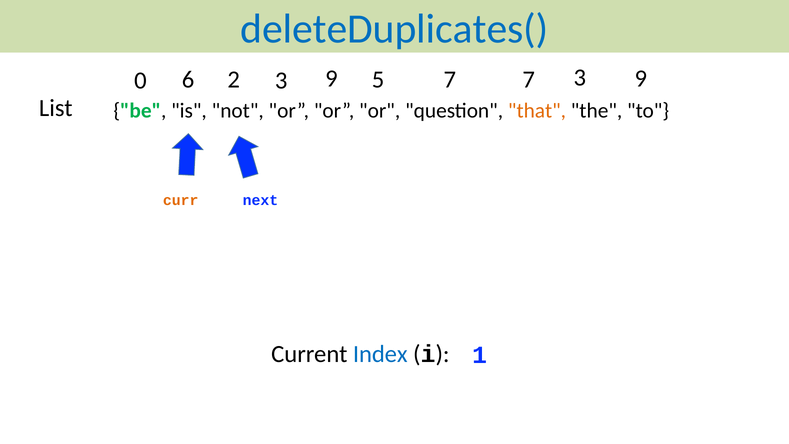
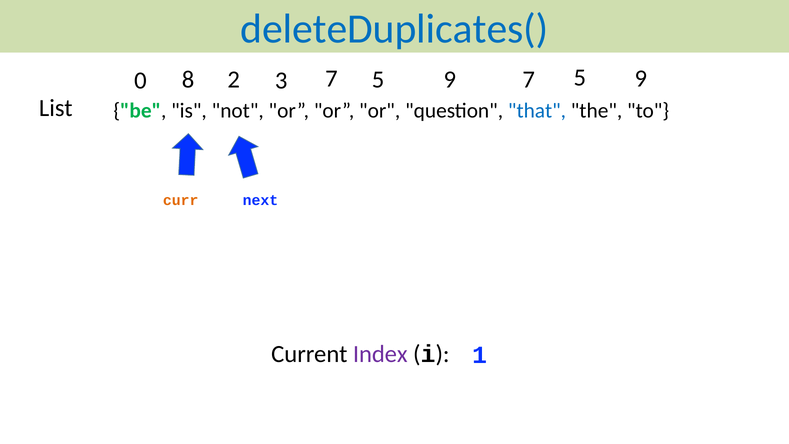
6: 6 -> 8
2 3 9: 9 -> 7
7 at (450, 79): 7 -> 9
3 at (580, 78): 3 -> 5
that colour: orange -> blue
Index colour: blue -> purple
